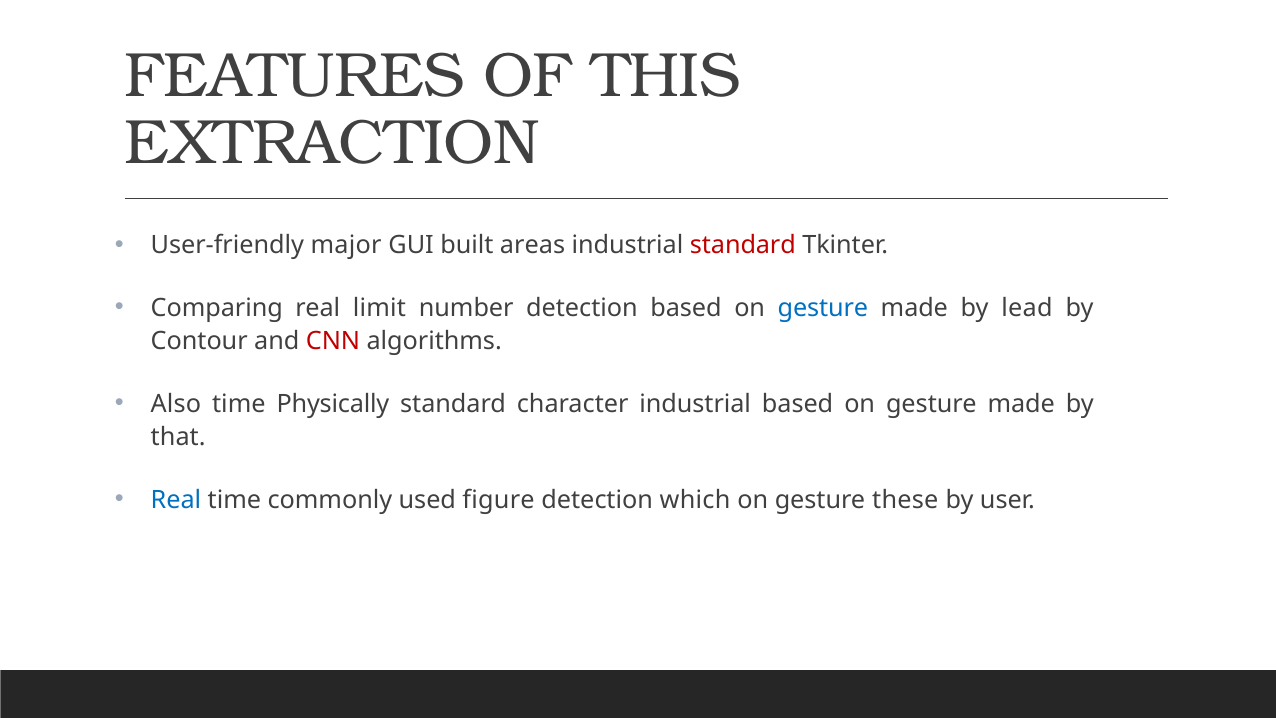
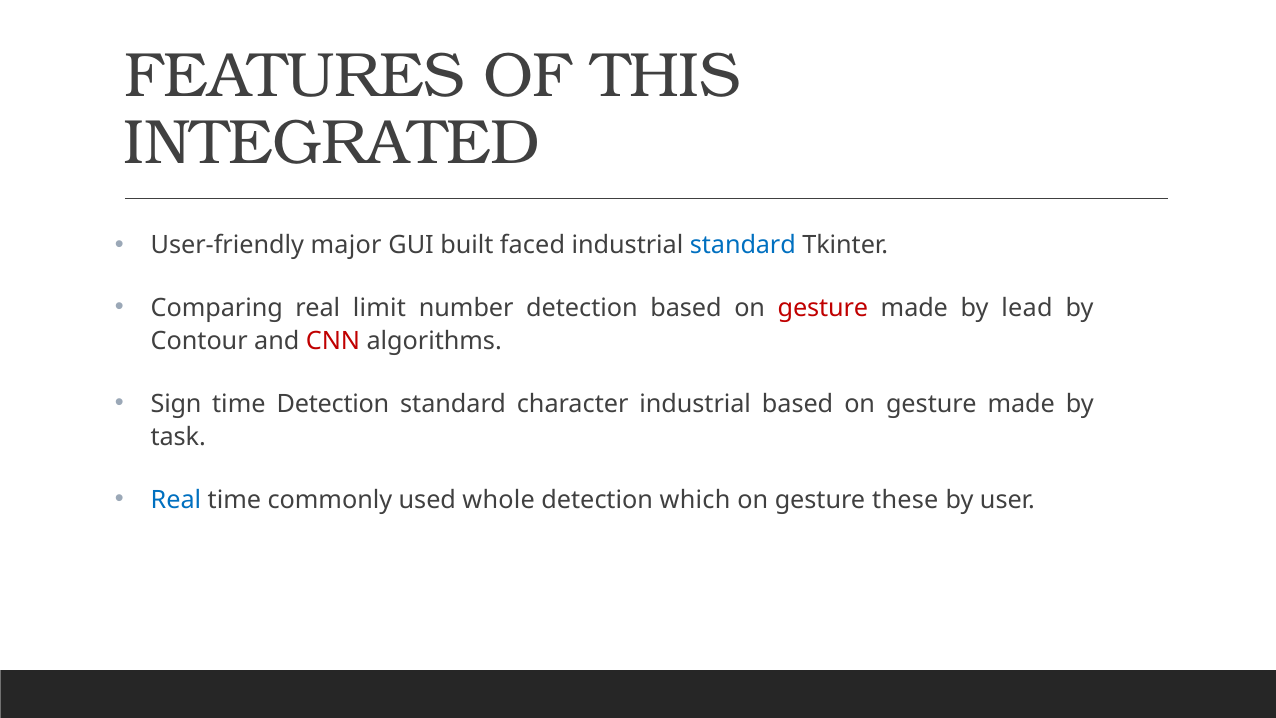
EXTRACTION: EXTRACTION -> INTEGRATED
areas: areas -> faced
standard at (743, 245) colour: red -> blue
gesture at (823, 308) colour: blue -> red
Also: Also -> Sign
time Physically: Physically -> Detection
that: that -> task
figure: figure -> whole
